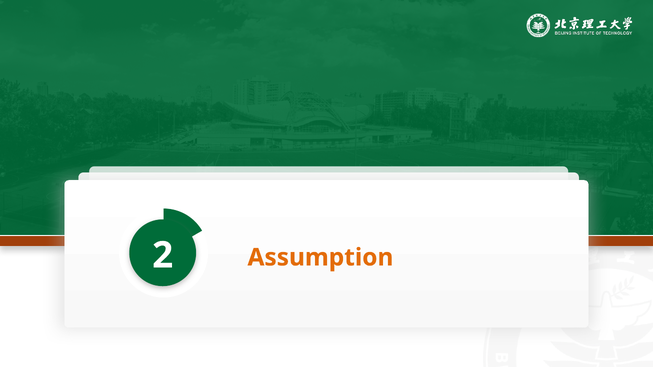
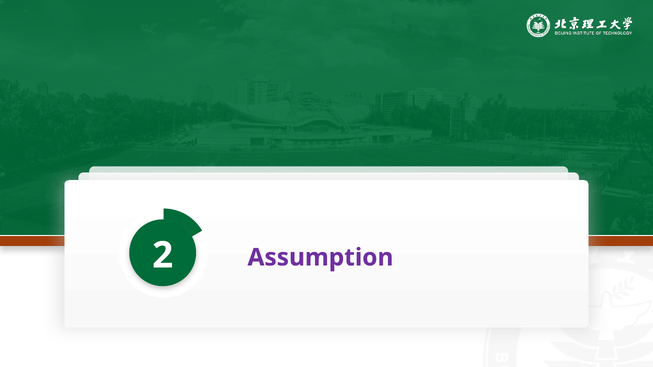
Assumption colour: orange -> purple
